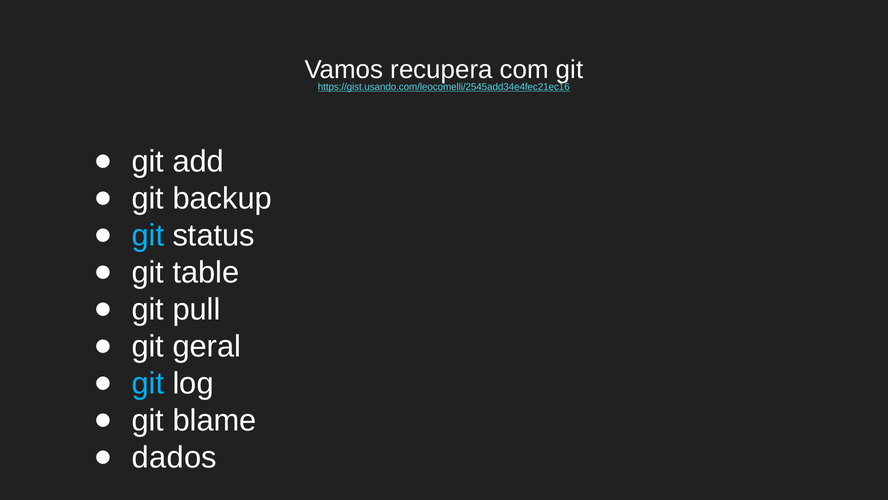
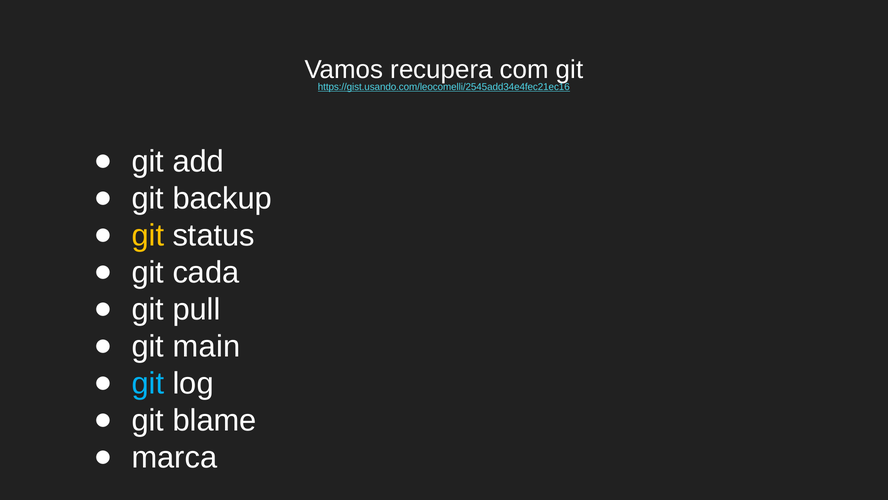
git at (148, 235) colour: light blue -> yellow
table: table -> cada
geral: geral -> main
dados: dados -> marca
